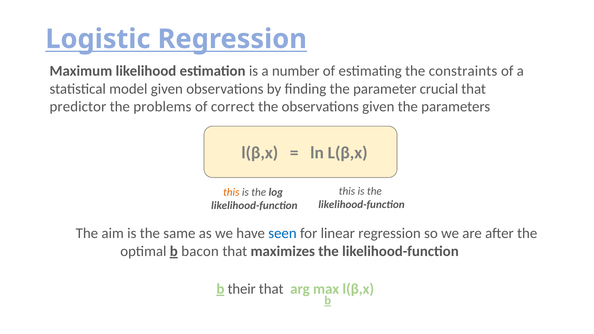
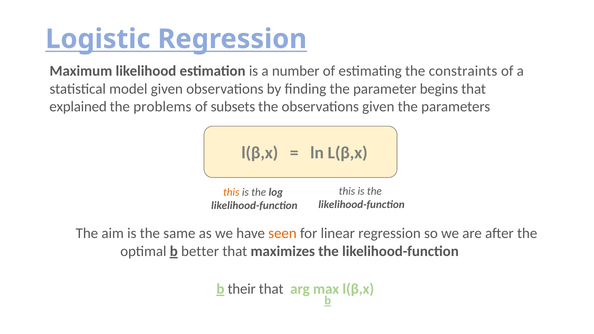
crucial: crucial -> begins
predictor: predictor -> explained
correct: correct -> subsets
seen colour: blue -> orange
bacon: bacon -> better
